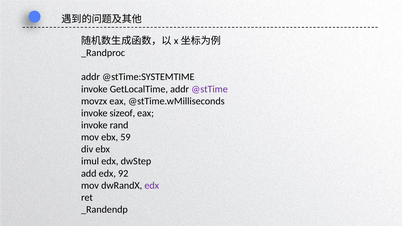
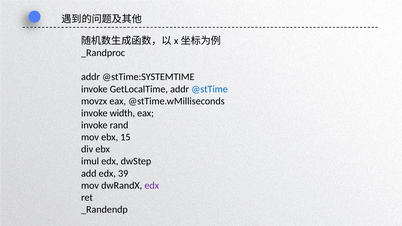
@stTime colour: purple -> blue
sizeof: sizeof -> width
59: 59 -> 15
92: 92 -> 39
